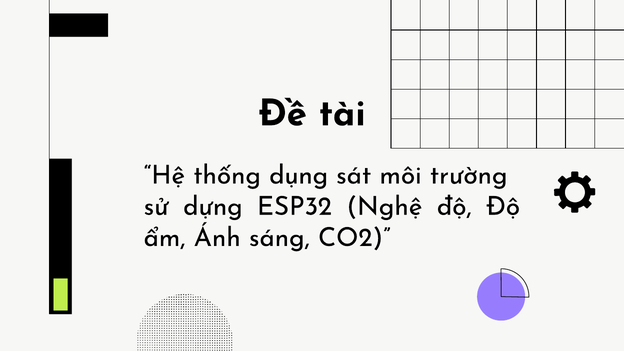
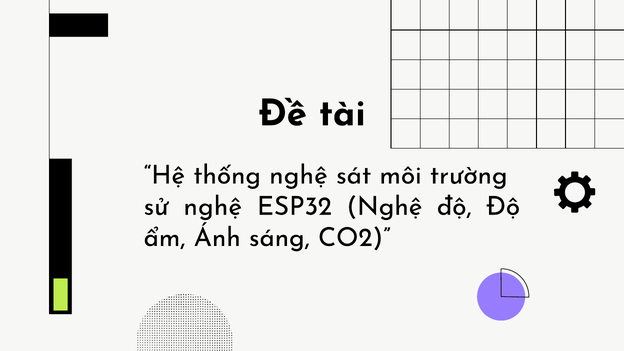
thống dụng: dụng -> nghệ
sử dựng: dựng -> nghệ
